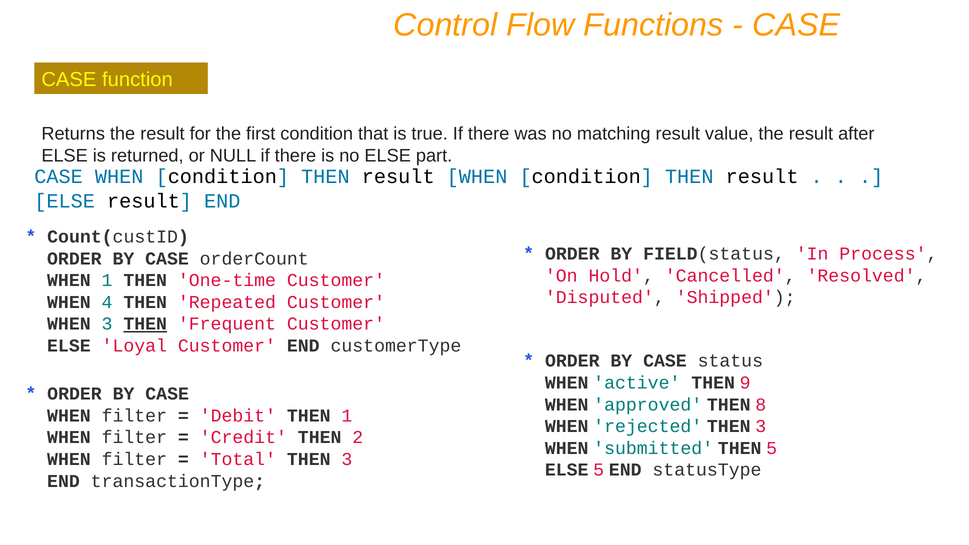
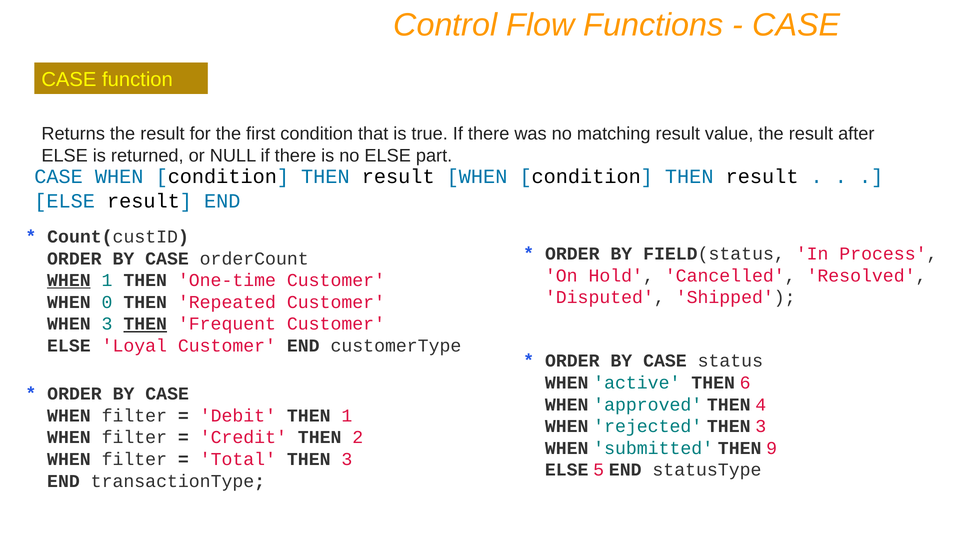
WHEN at (69, 280) underline: none -> present
4: 4 -> 0
9: 9 -> 6
8: 8 -> 4
THEN 5: 5 -> 9
